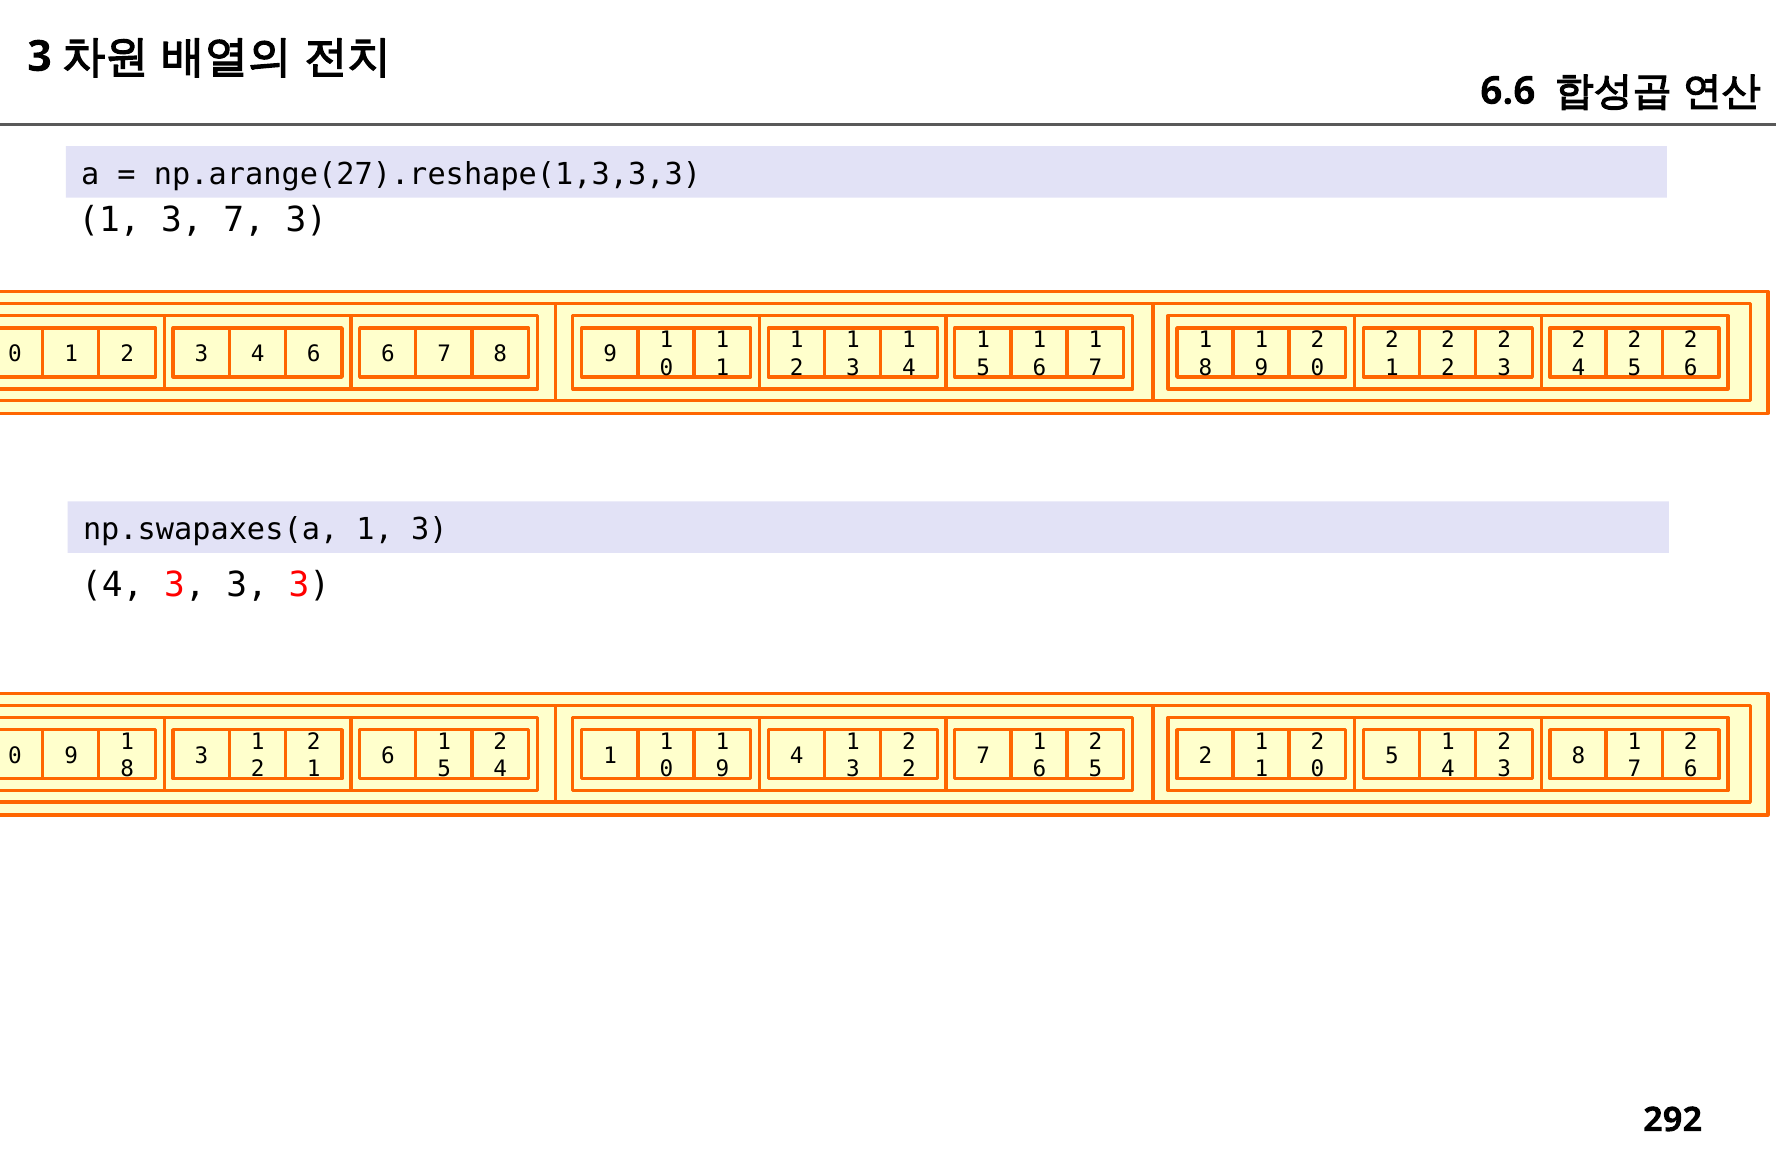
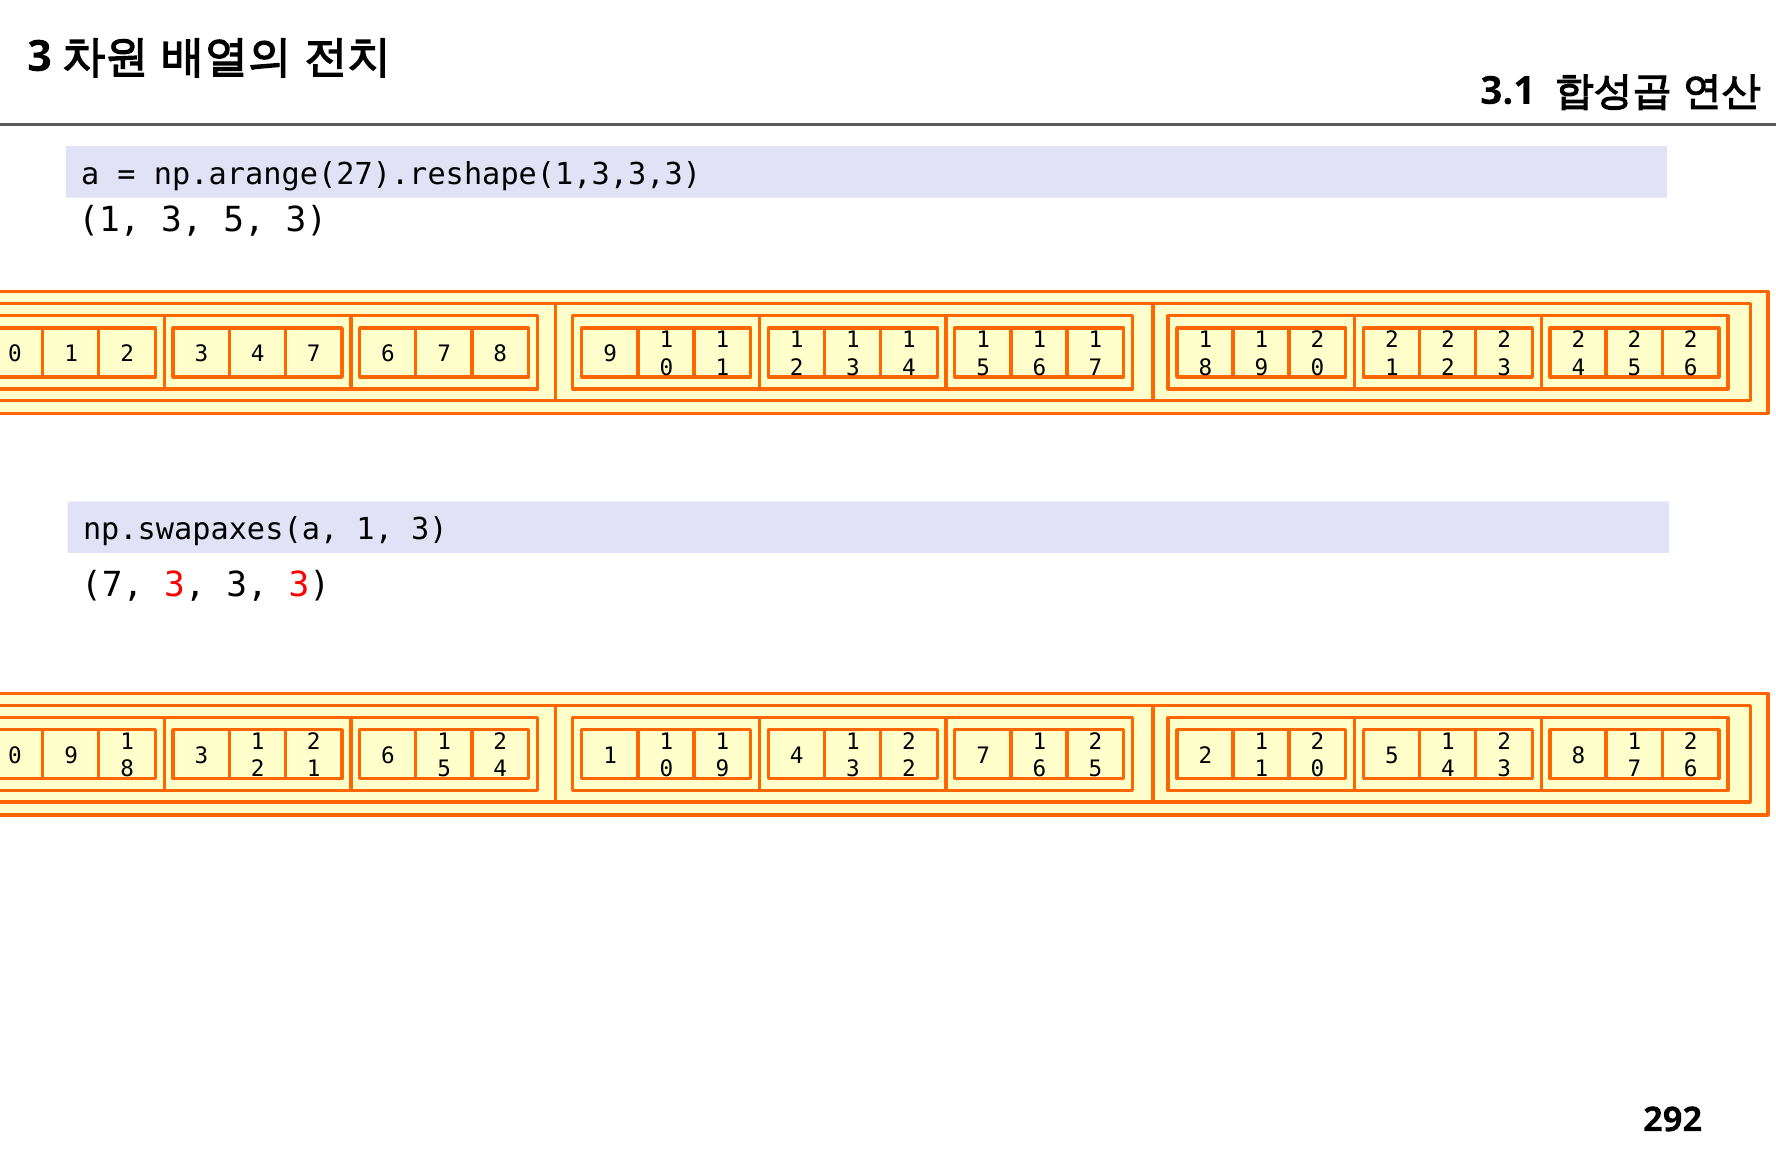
6.6: 6.6 -> 3.1
3 7: 7 -> 5
4 6: 6 -> 7
4 at (112, 585): 4 -> 7
